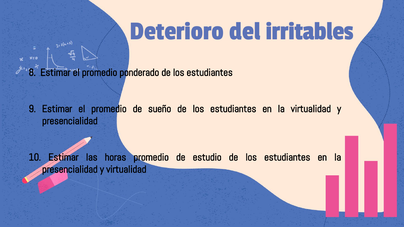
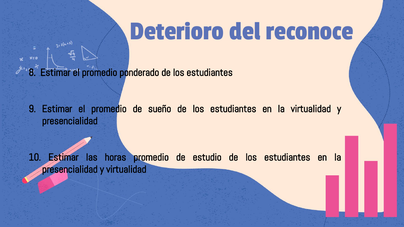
irritables: irritables -> reconoce
